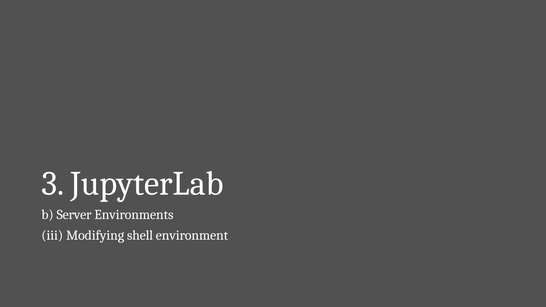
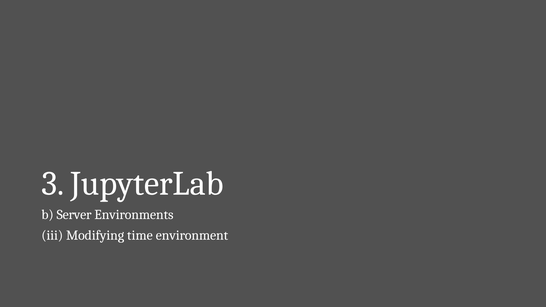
shell: shell -> time
